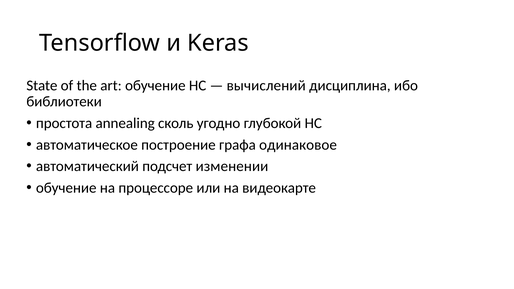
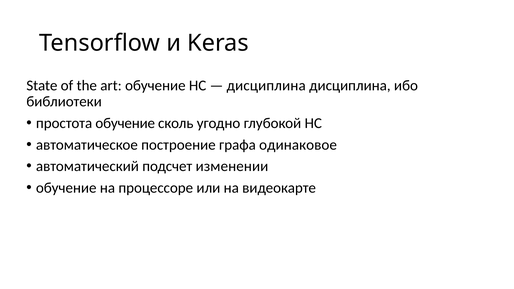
вычислений at (266, 86): вычислений -> дисциплина
простота annealing: annealing -> обучение
